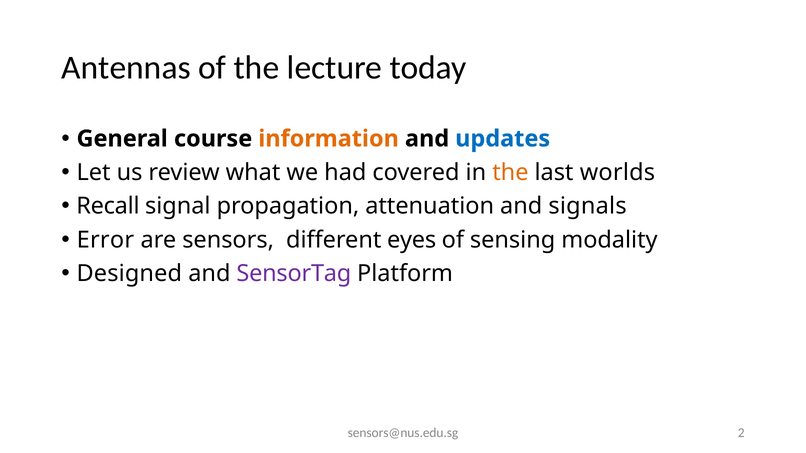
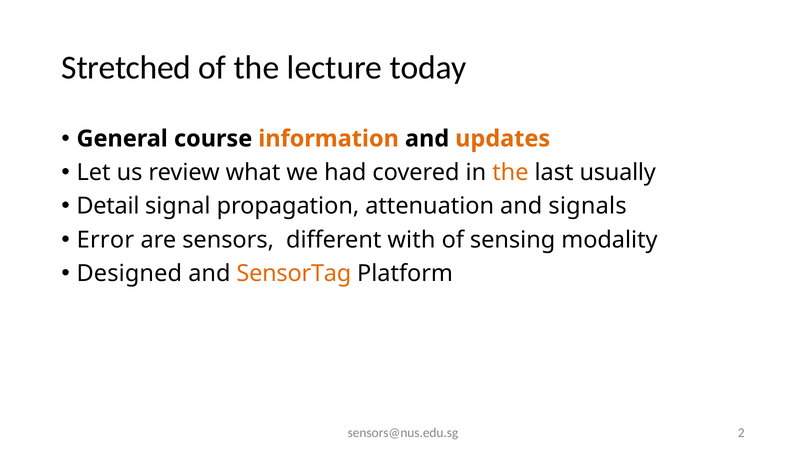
Antennas: Antennas -> Stretched
updates colour: blue -> orange
worlds: worlds -> usually
Recall: Recall -> Detail
eyes: eyes -> with
SensorTag colour: purple -> orange
